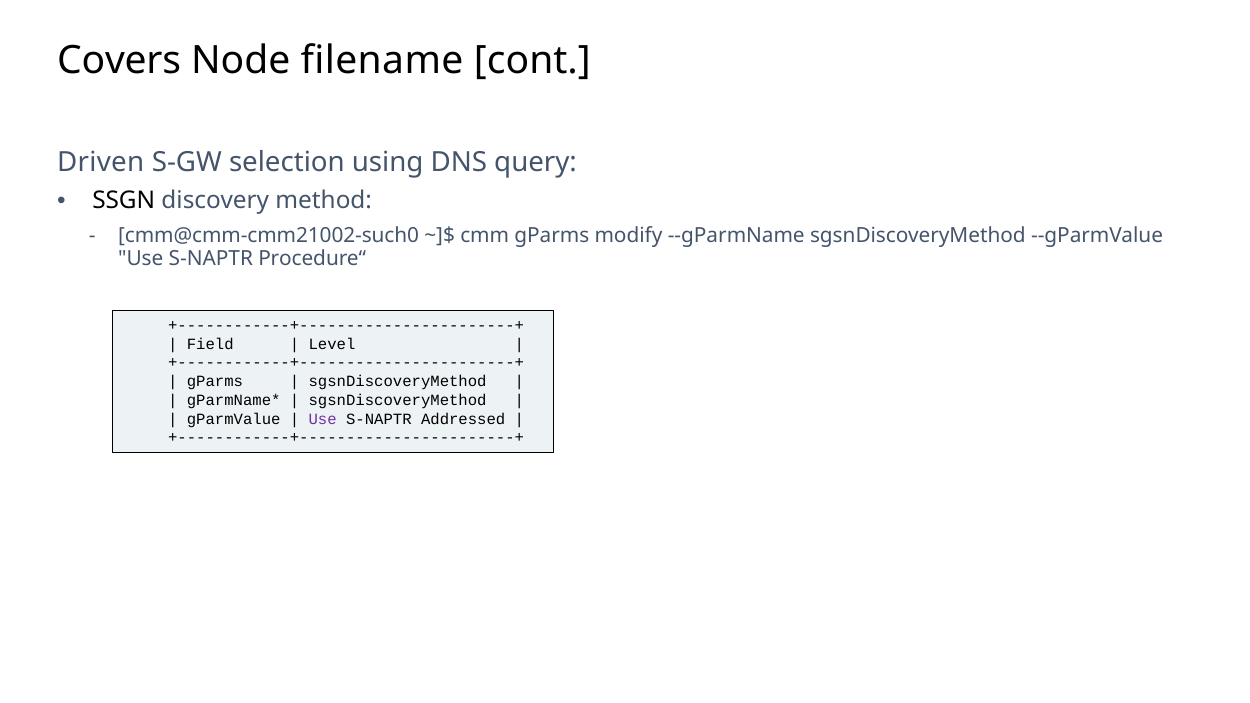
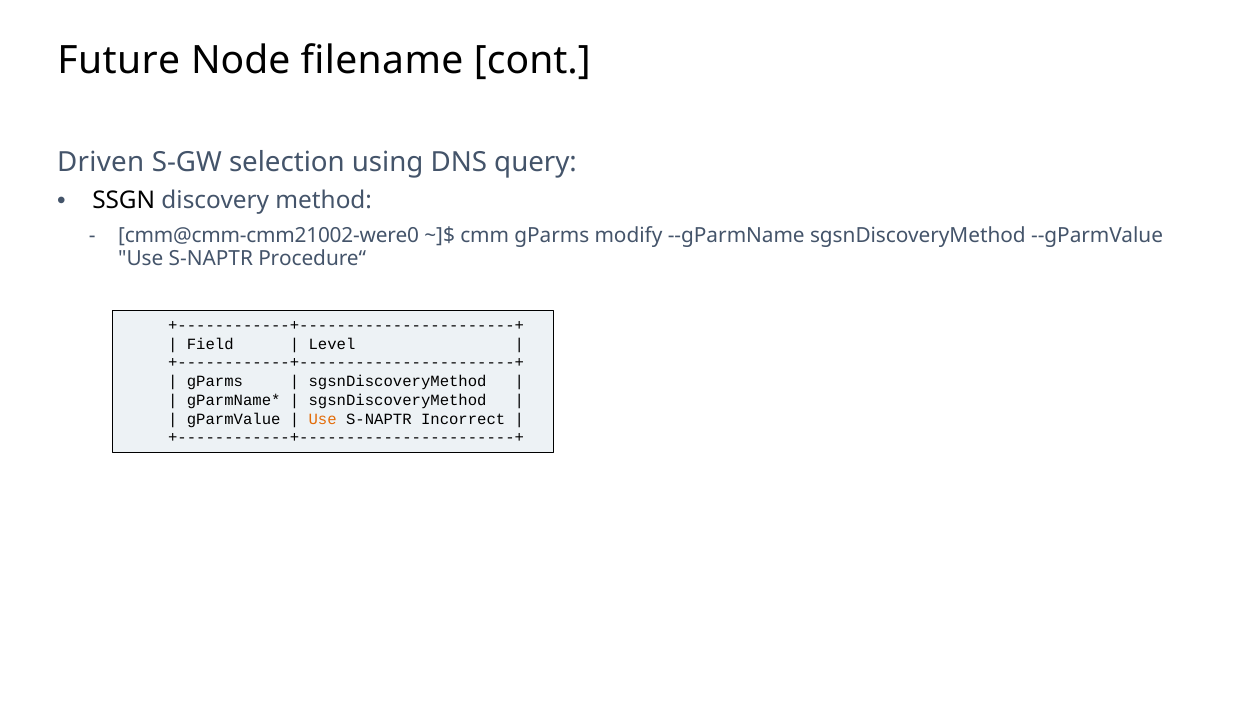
Covers: Covers -> Future
cmm@cmm-cmm21002-such0: cmm@cmm-cmm21002-such0 -> cmm@cmm-cmm21002-were0
Use at (323, 419) colour: purple -> orange
Addressed: Addressed -> Incorrect
